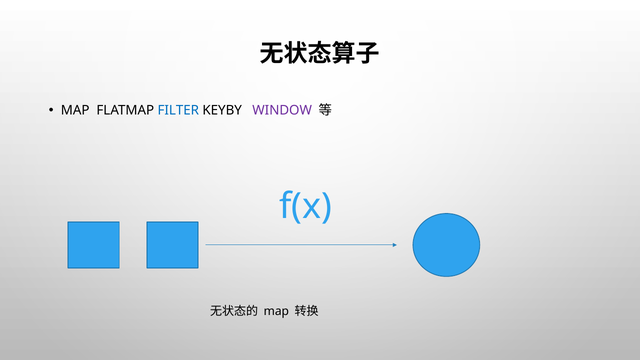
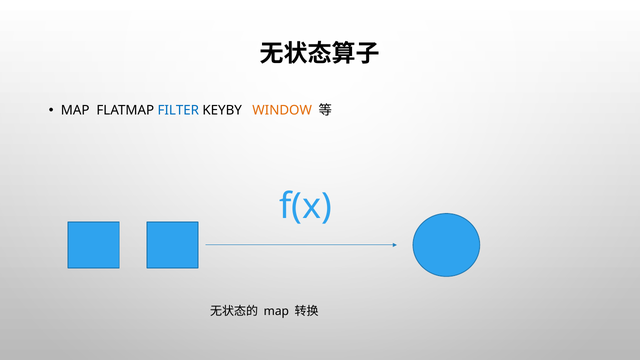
WINDOW colour: purple -> orange
